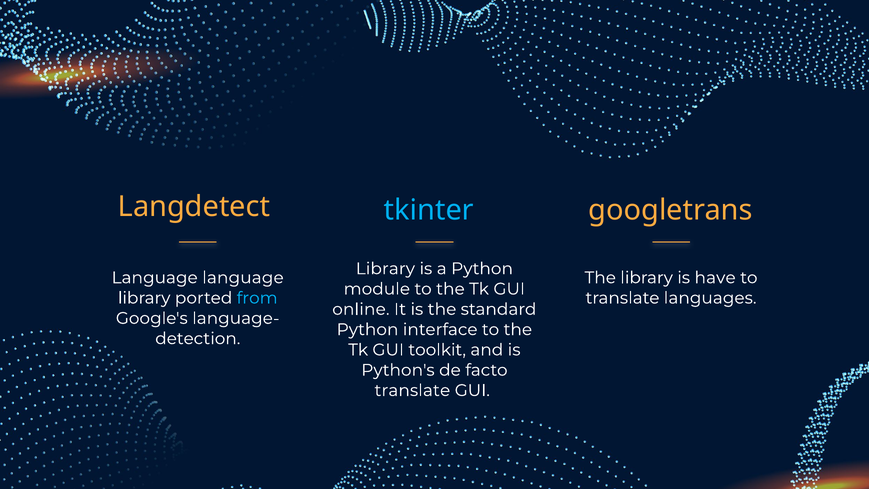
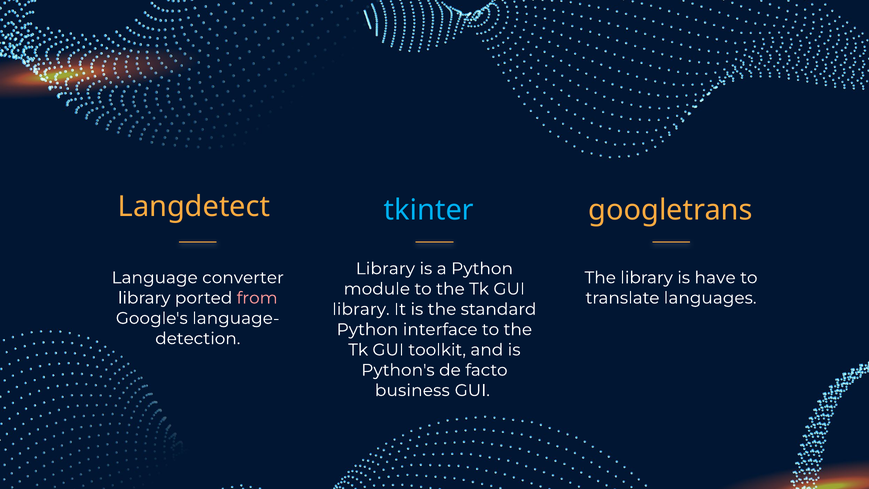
Language language: language -> converter
from colour: light blue -> pink
online at (361, 309): online -> library
translate at (412, 390): translate -> business
